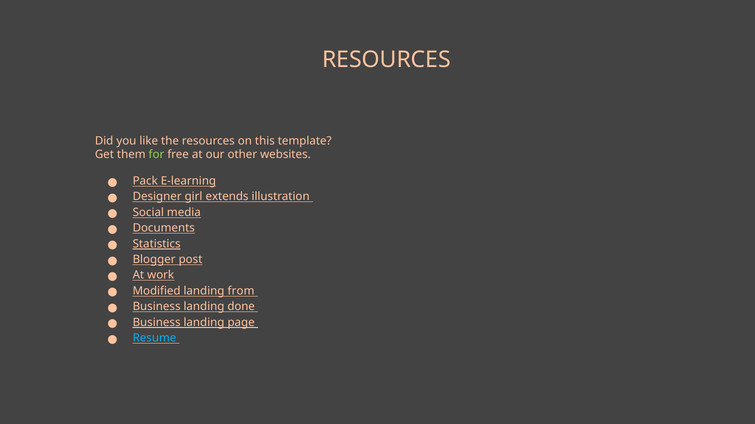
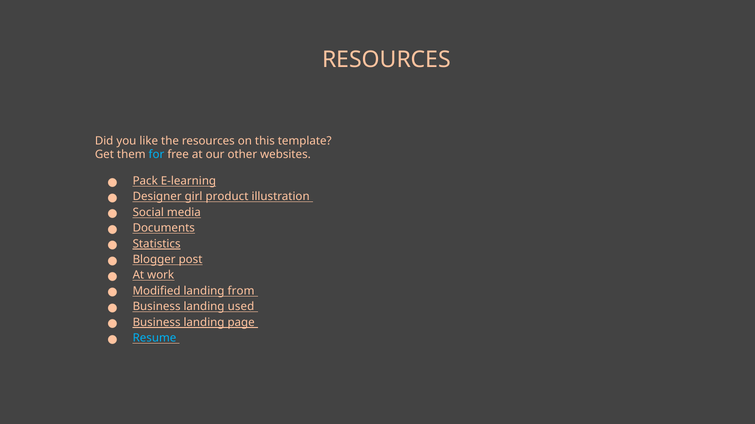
for colour: light green -> light blue
extends: extends -> product
done: done -> used
